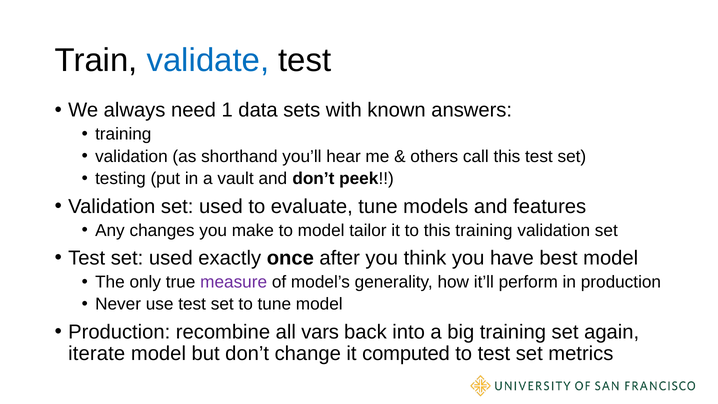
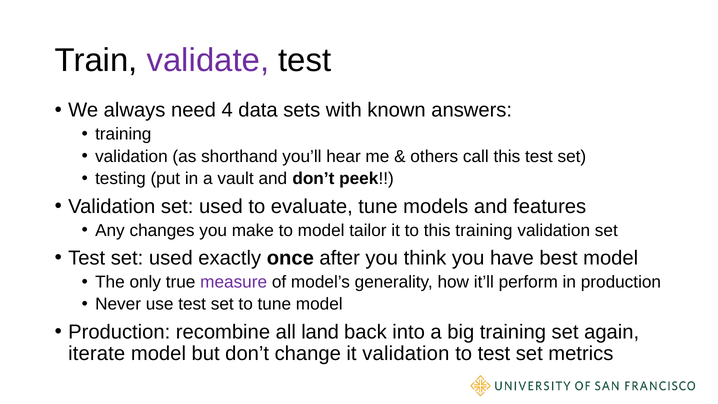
validate colour: blue -> purple
1: 1 -> 4
vars: vars -> land
it computed: computed -> validation
